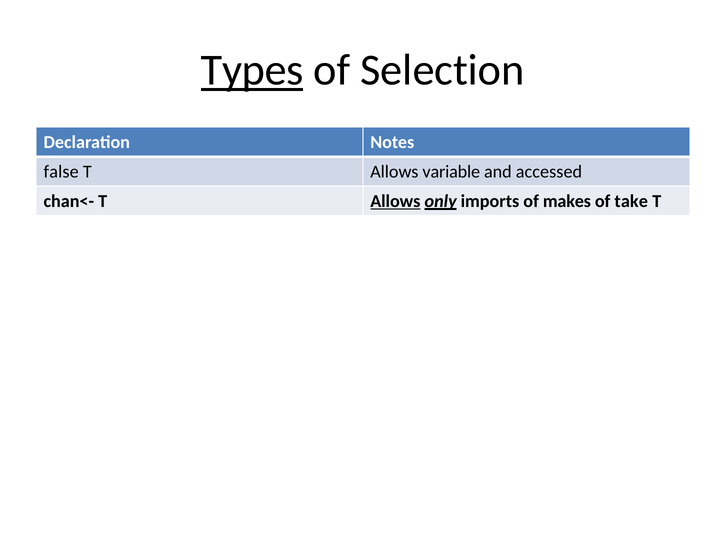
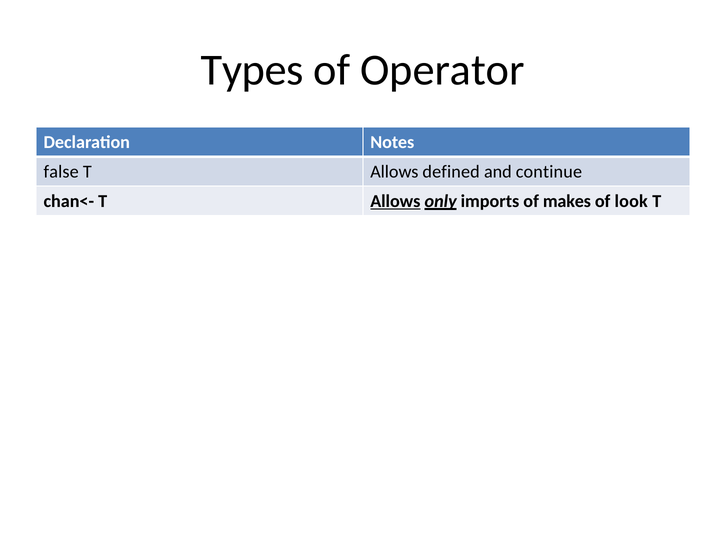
Types underline: present -> none
Selection: Selection -> Operator
variable: variable -> defined
accessed: accessed -> continue
take: take -> look
